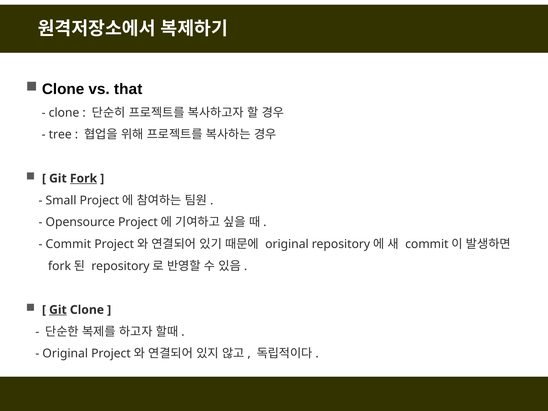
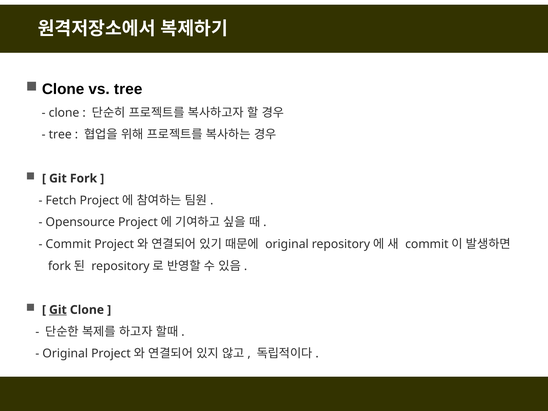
vs that: that -> tree
Fork underline: present -> none
Small: Small -> Fetch
